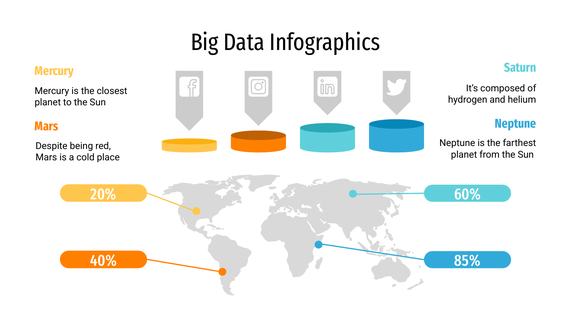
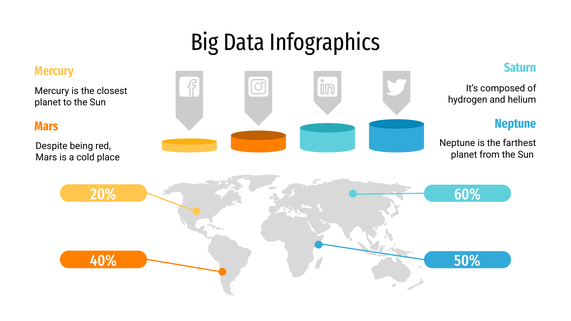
85%: 85% -> 50%
